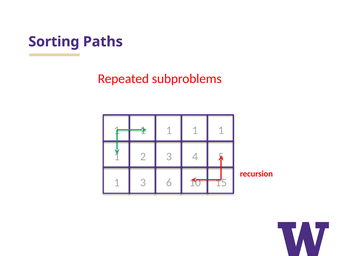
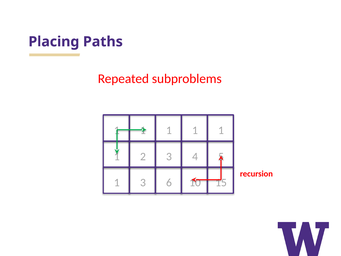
Sorting: Sorting -> Placing
